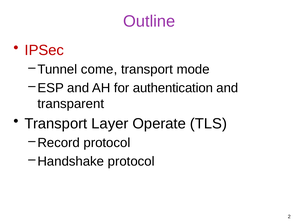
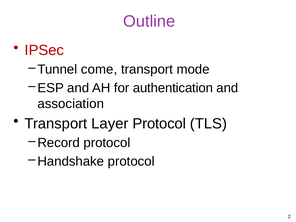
transparent: transparent -> association
Layer Operate: Operate -> Protocol
